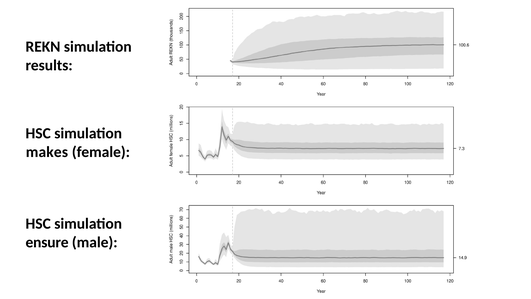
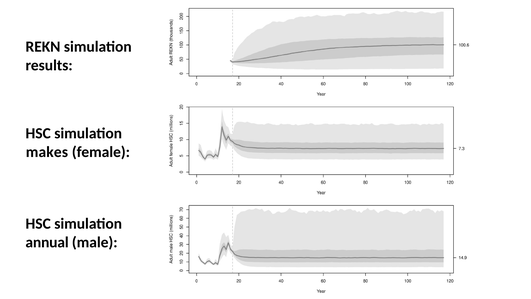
ensure: ensure -> annual
